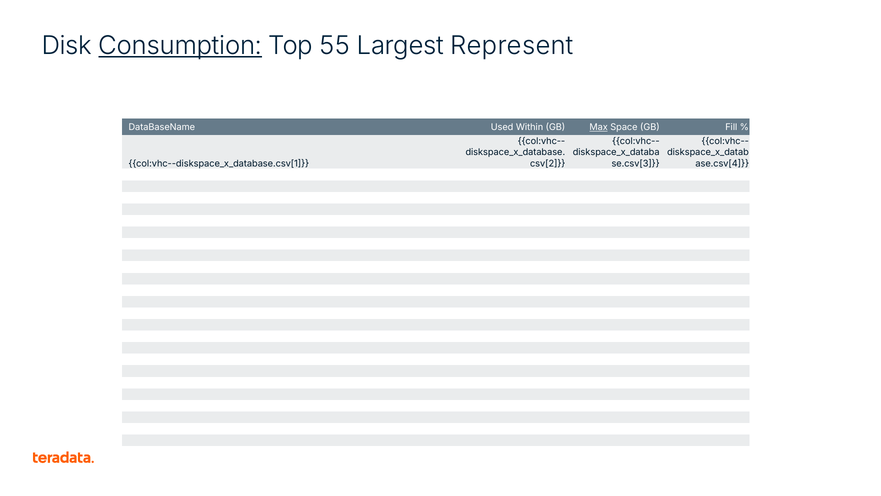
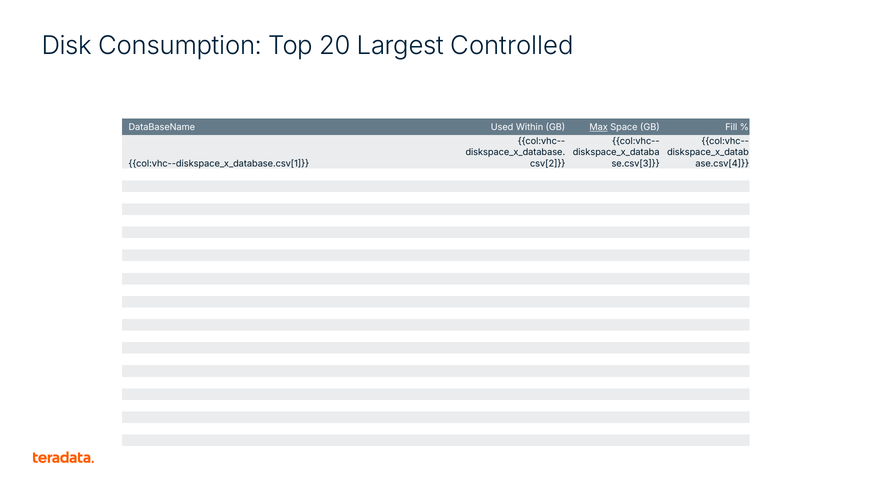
Consumption underline: present -> none
55: 55 -> 20
Represent: Represent -> Controlled
